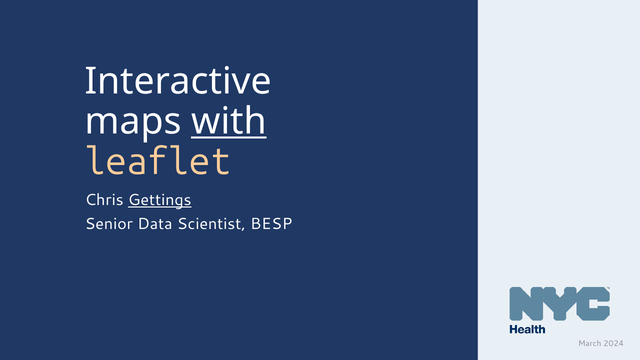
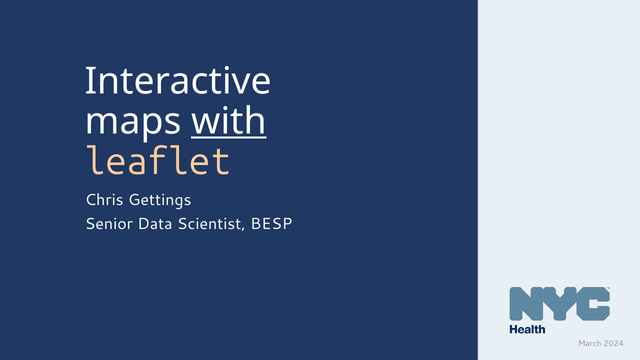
Gettings underline: present -> none
